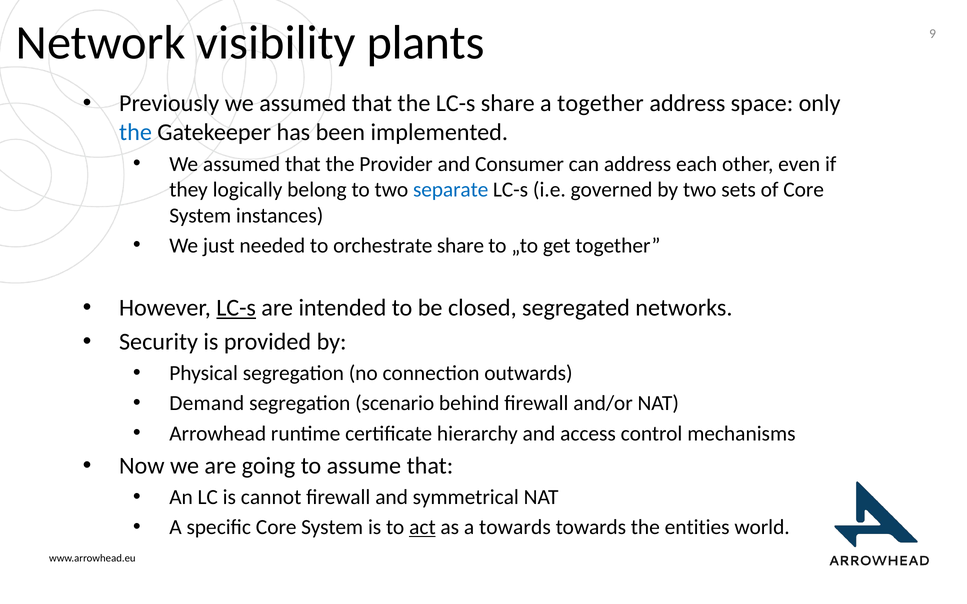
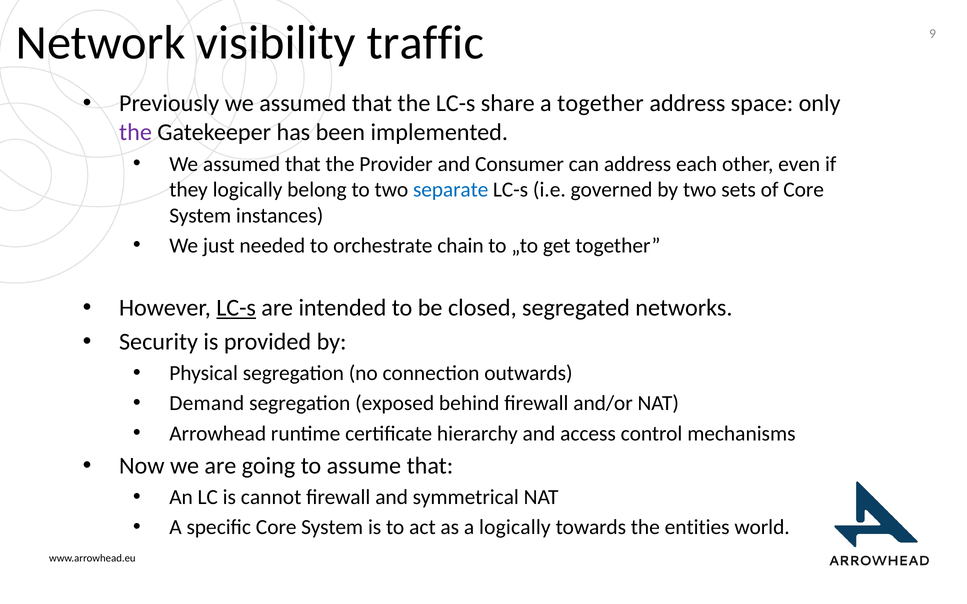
plants: plants -> traffic
the at (136, 133) colour: blue -> purple
orchestrate share: share -> chain
scenario: scenario -> exposed
act underline: present -> none
a towards: towards -> logically
